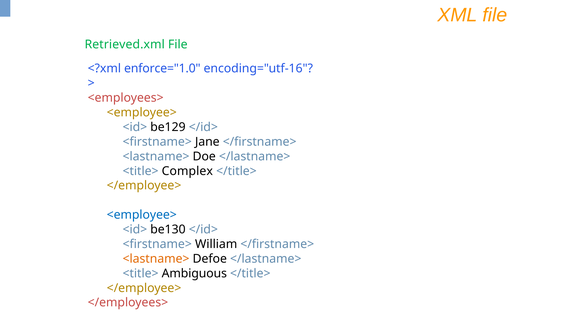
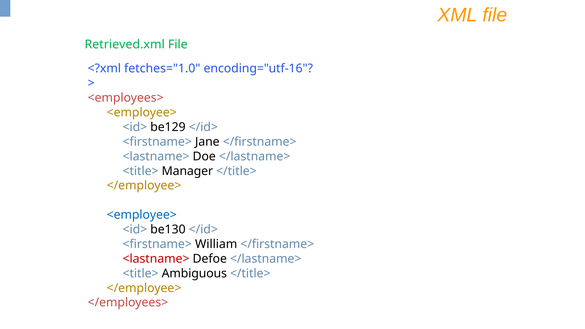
enforce="1.0: enforce="1.0 -> fetches="1.0
Complex: Complex -> Manager
<lastname> at (156, 259) colour: orange -> red
